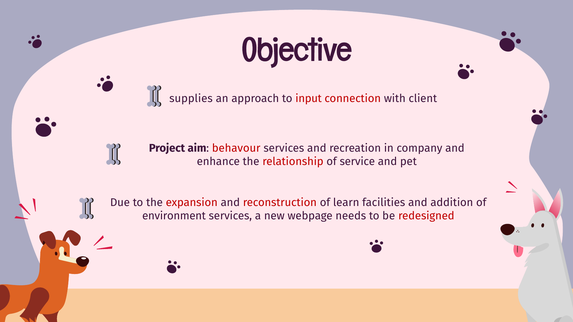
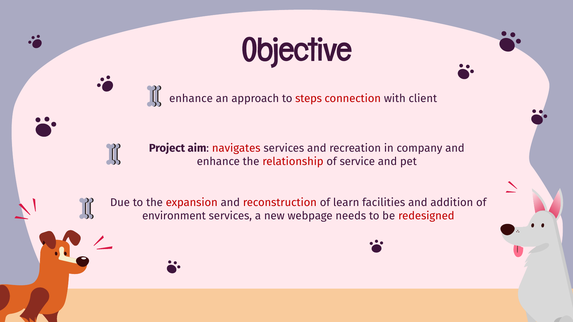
supplies at (191, 98): supplies -> enhance
input: input -> steps
behavour: behavour -> navigates
